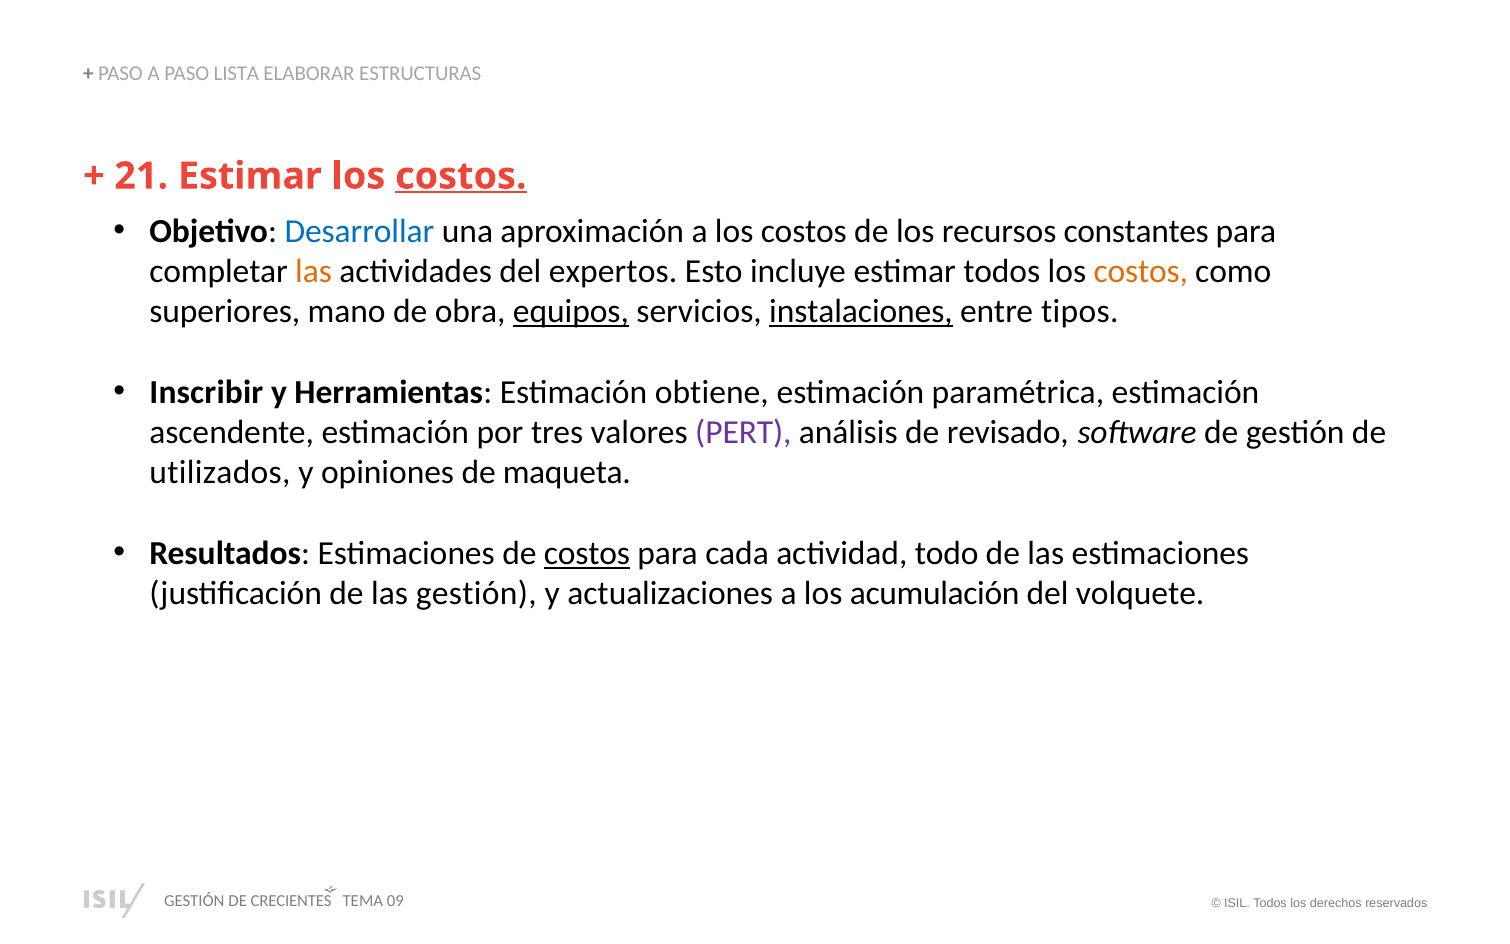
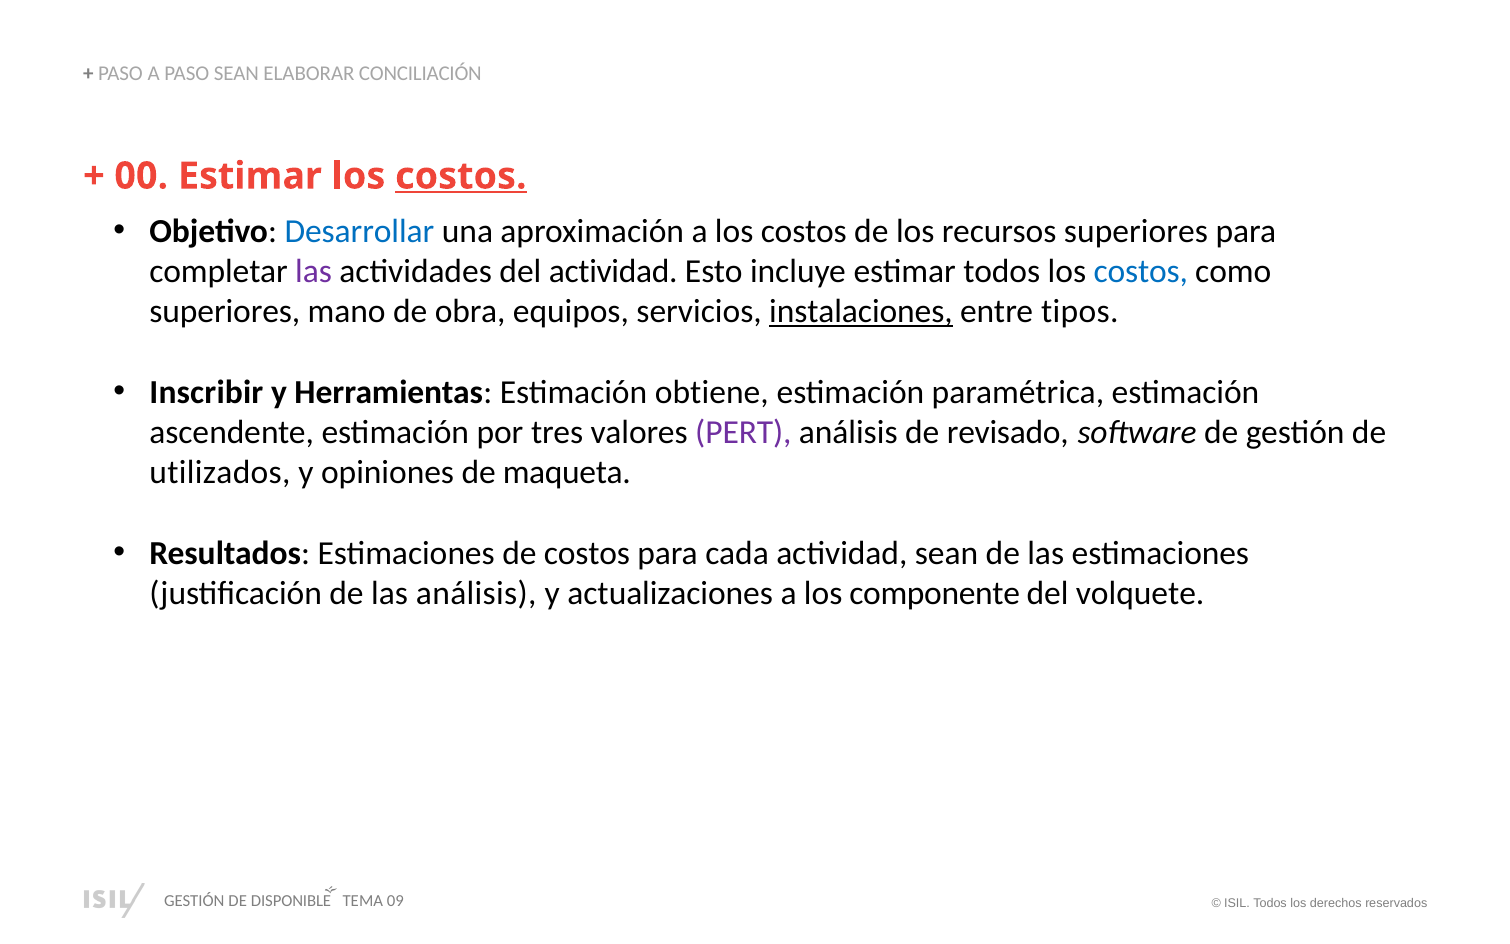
PASO LISTA: LISTA -> SEAN
ESTRUCTURAS: ESTRUCTURAS -> CONCILIACIÓN
21: 21 -> 00
recursos constantes: constantes -> superiores
las at (314, 271) colour: orange -> purple
del expertos: expertos -> actividad
costos at (1141, 271) colour: orange -> blue
equipos underline: present -> none
costos at (587, 553) underline: present -> none
actividad todo: todo -> sean
las gestión: gestión -> análisis
acumulación: acumulación -> componente
CRECIENTES: CRECIENTES -> DISPONIBLE
